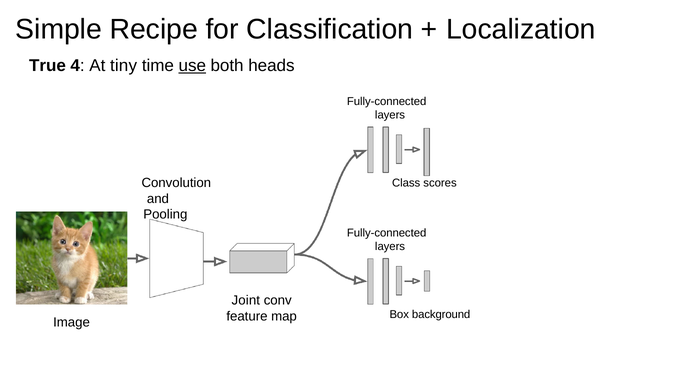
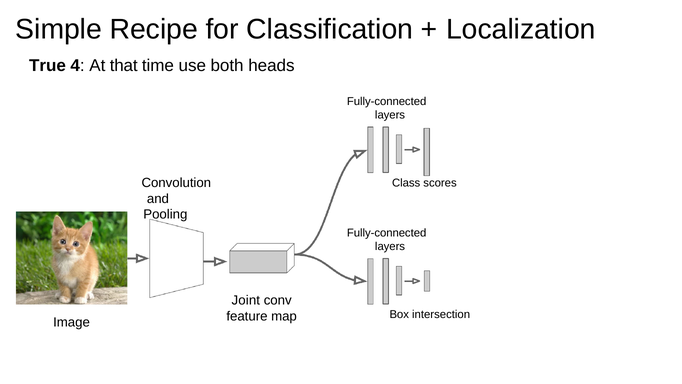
tiny: tiny -> that
use underline: present -> none
background: background -> intersection
